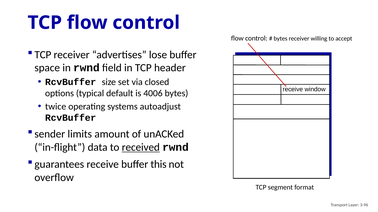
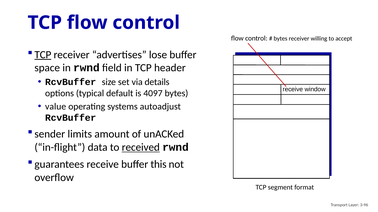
TCP at (43, 55) underline: none -> present
closed: closed -> details
4006: 4006 -> 4097
twice: twice -> value
